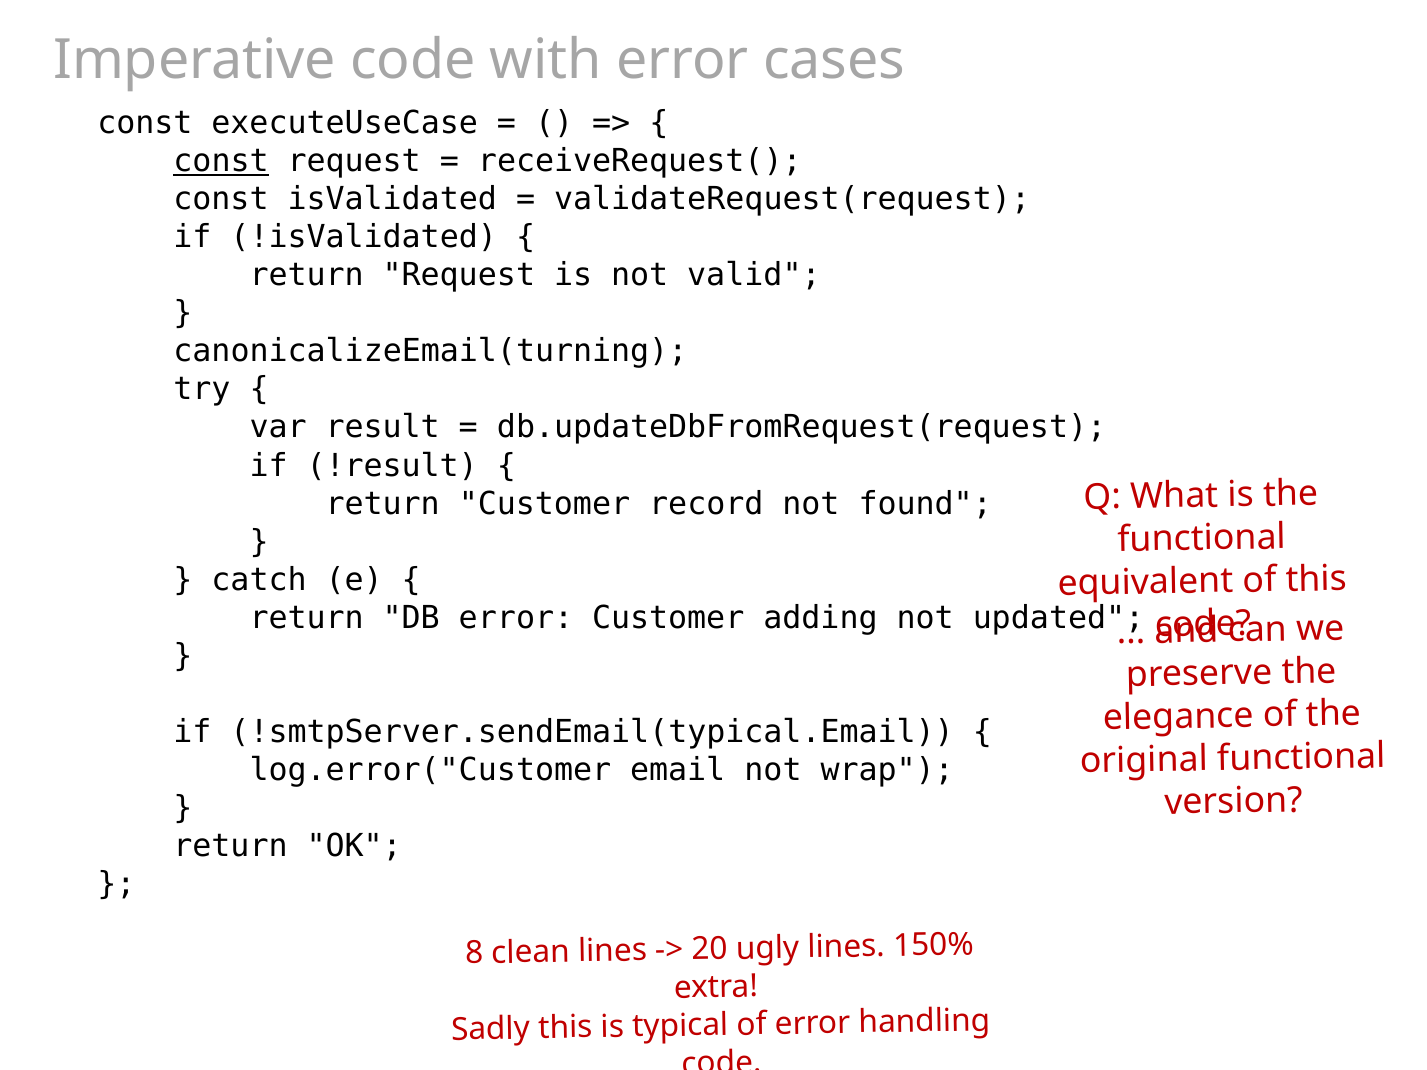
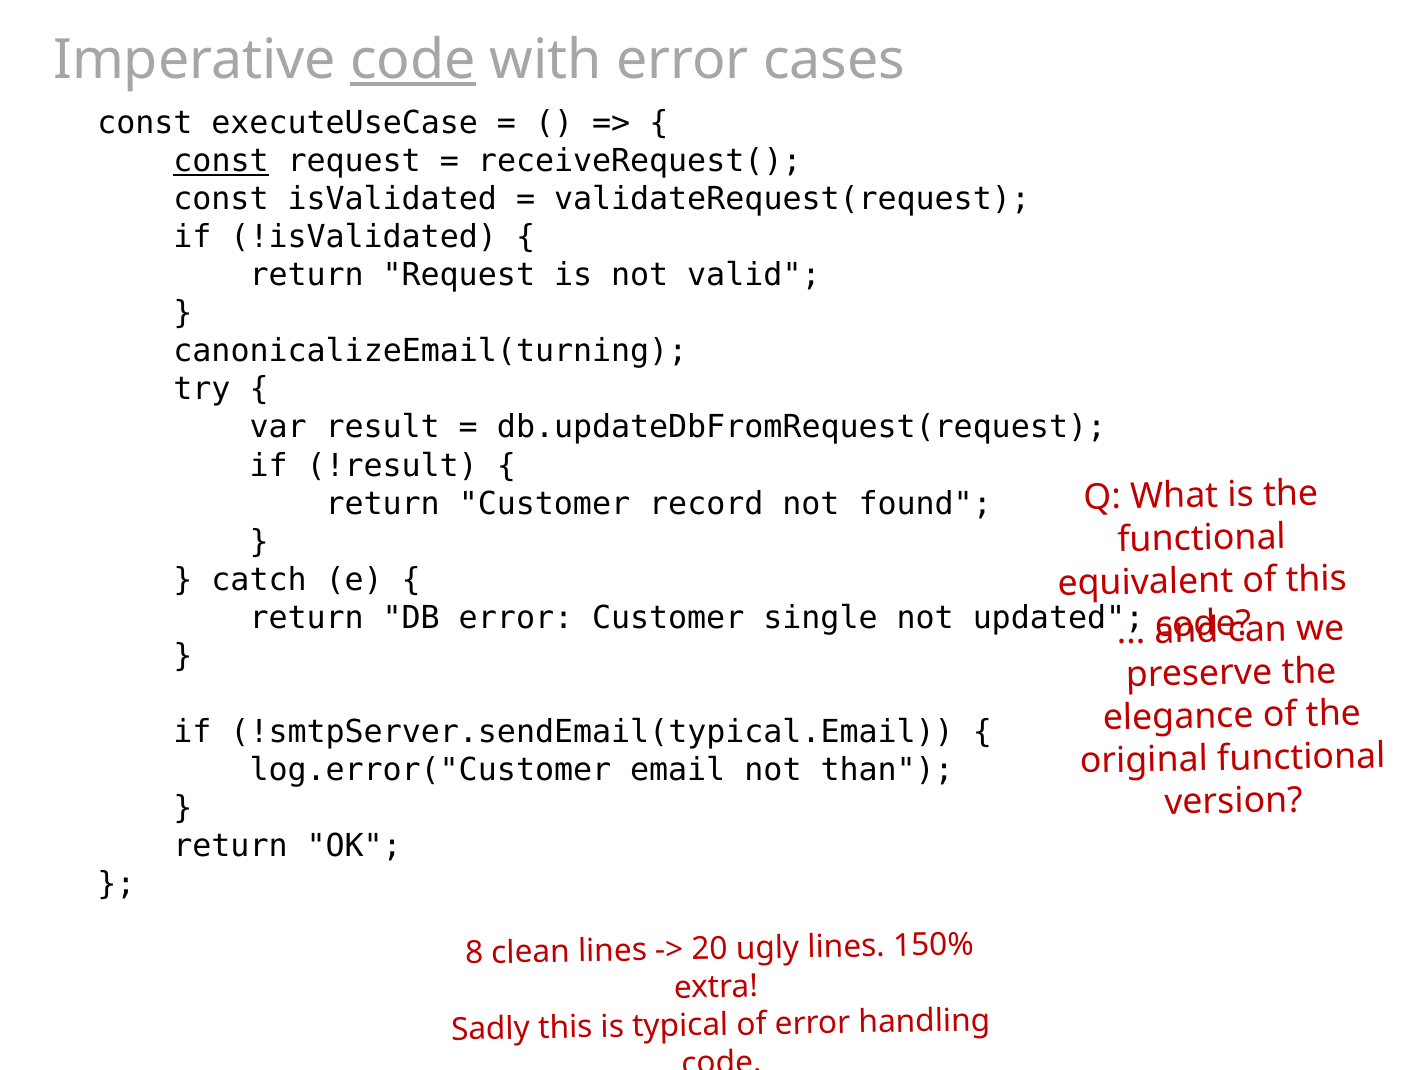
code at (413, 60) underline: none -> present
adding: adding -> single
wrap: wrap -> than
